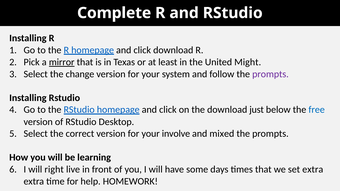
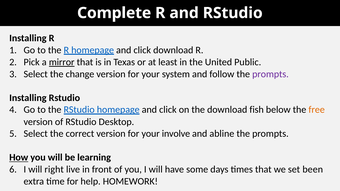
Might: Might -> Public
just: just -> fish
free colour: blue -> orange
mixed: mixed -> abline
How underline: none -> present
set extra: extra -> been
